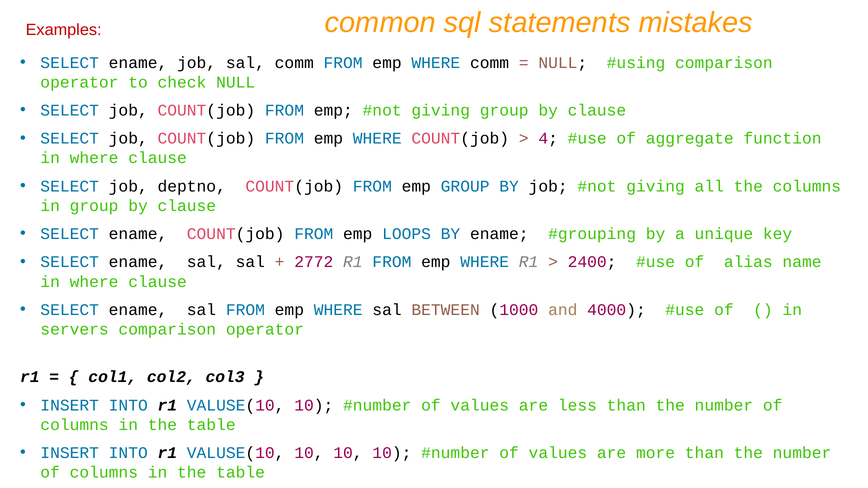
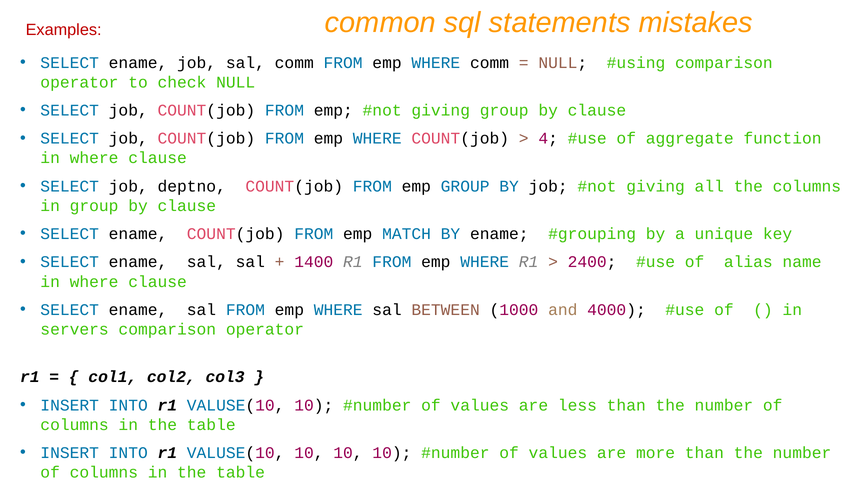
LOOPS: LOOPS -> MATCH
2772: 2772 -> 1400
